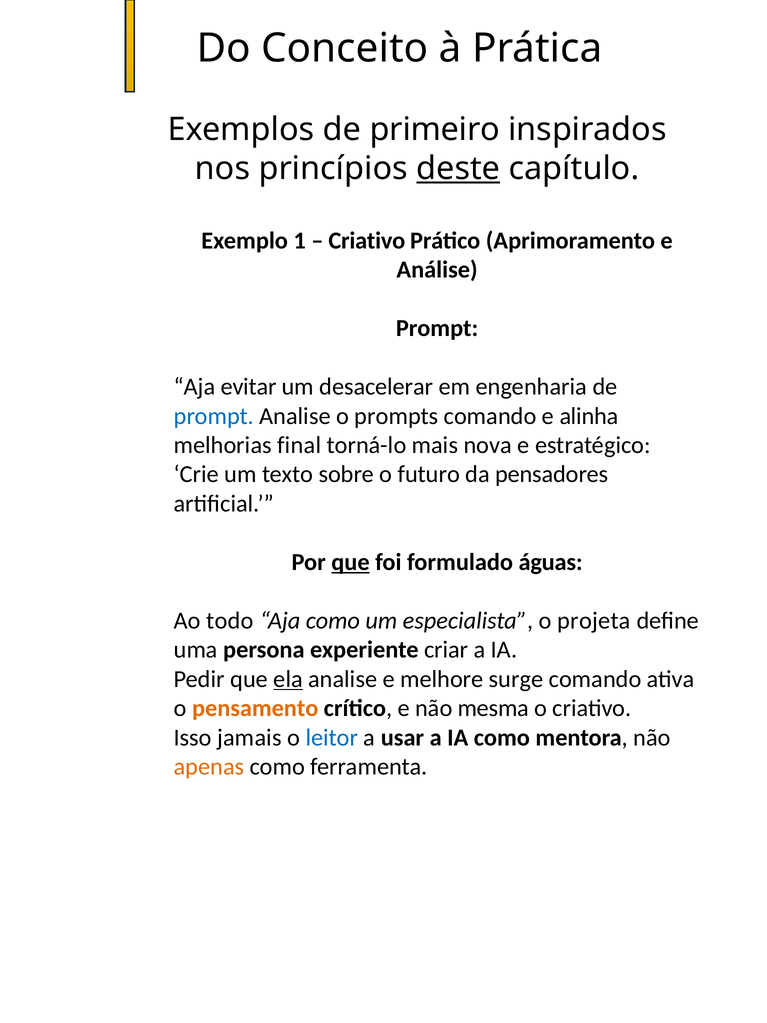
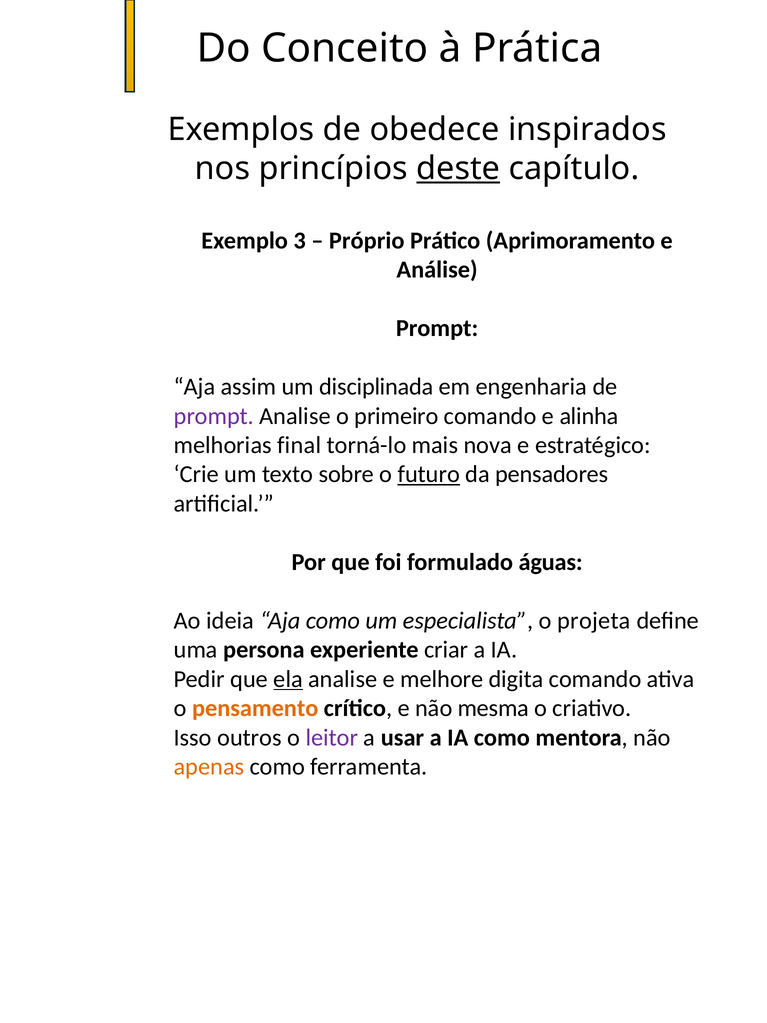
primeiro: primeiro -> obedece
1: 1 -> 3
Criativo at (367, 241): Criativo -> Próprio
evitar: evitar -> assim
desacelerar: desacelerar -> disciplinada
prompt at (214, 416) colour: blue -> purple
prompts: prompts -> primeiro
futuro underline: none -> present
que at (351, 562) underline: present -> none
todo: todo -> ideia
surge: surge -> digita
jamais: jamais -> outros
leitor colour: blue -> purple
